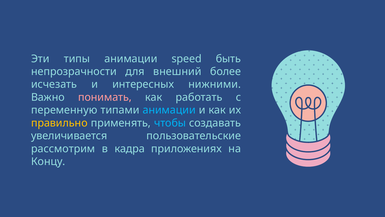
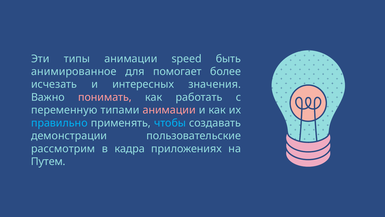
непрозрачности: непрозрачности -> анимированное
внешний: внешний -> помогает
нижними: нижними -> значения
анимации at (169, 110) colour: light blue -> pink
правильно colour: yellow -> light blue
увеличивается: увеличивается -> демонстрации
Концу: Концу -> Путем
